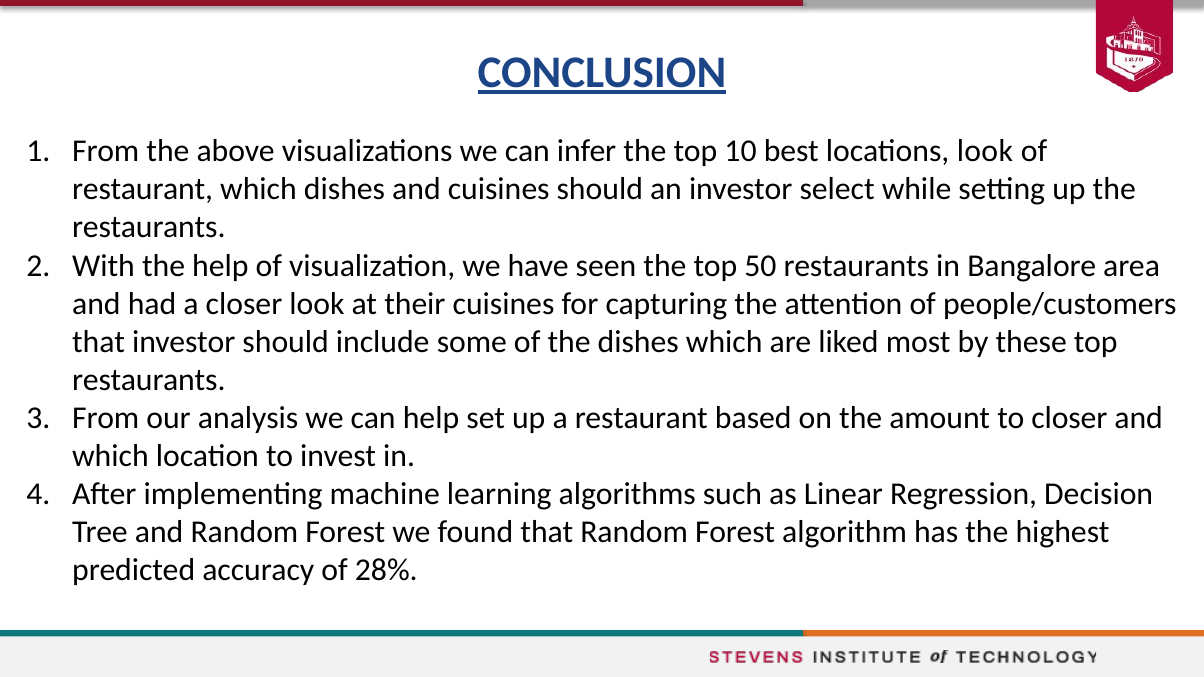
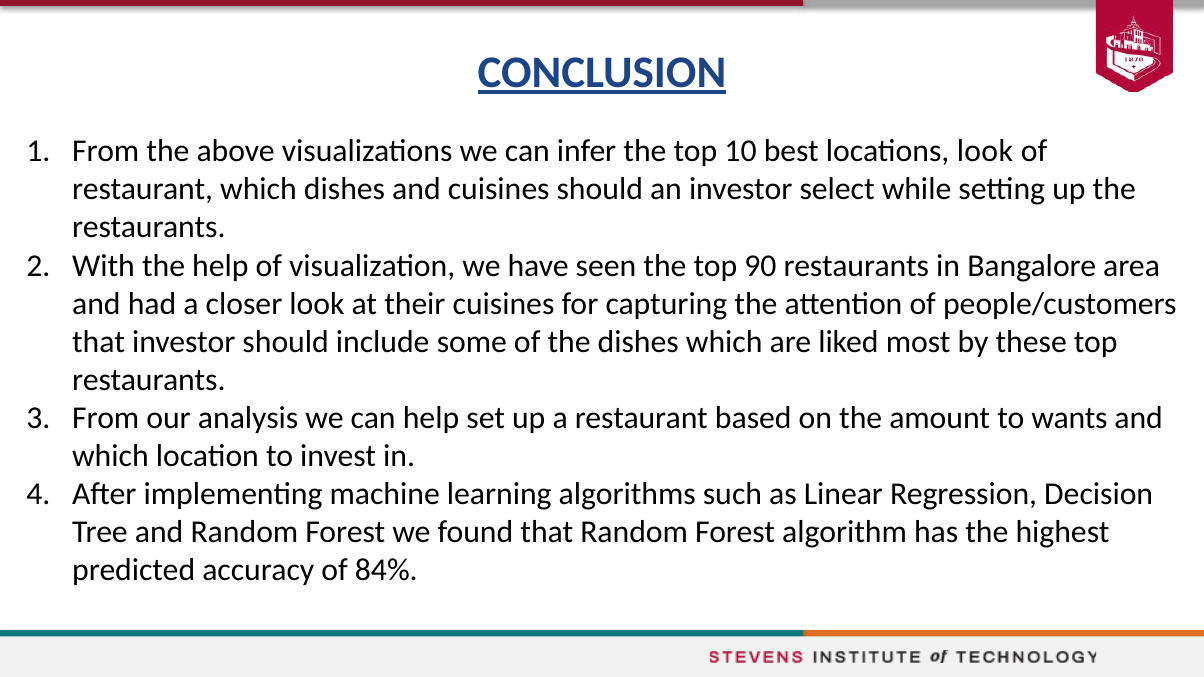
50: 50 -> 90
to closer: closer -> wants
28%: 28% -> 84%
